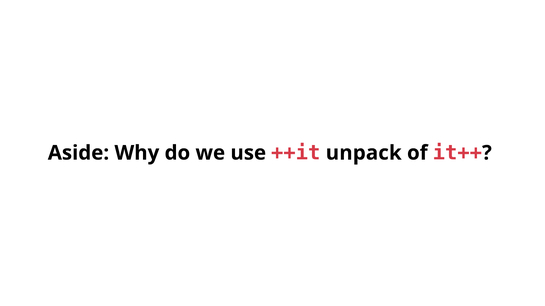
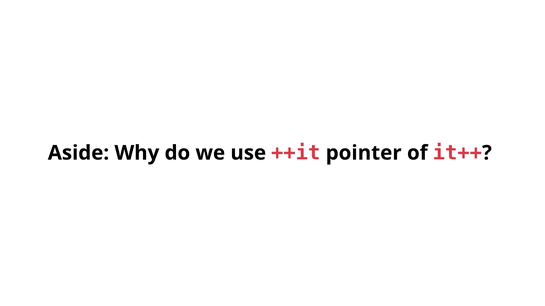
unpack: unpack -> pointer
